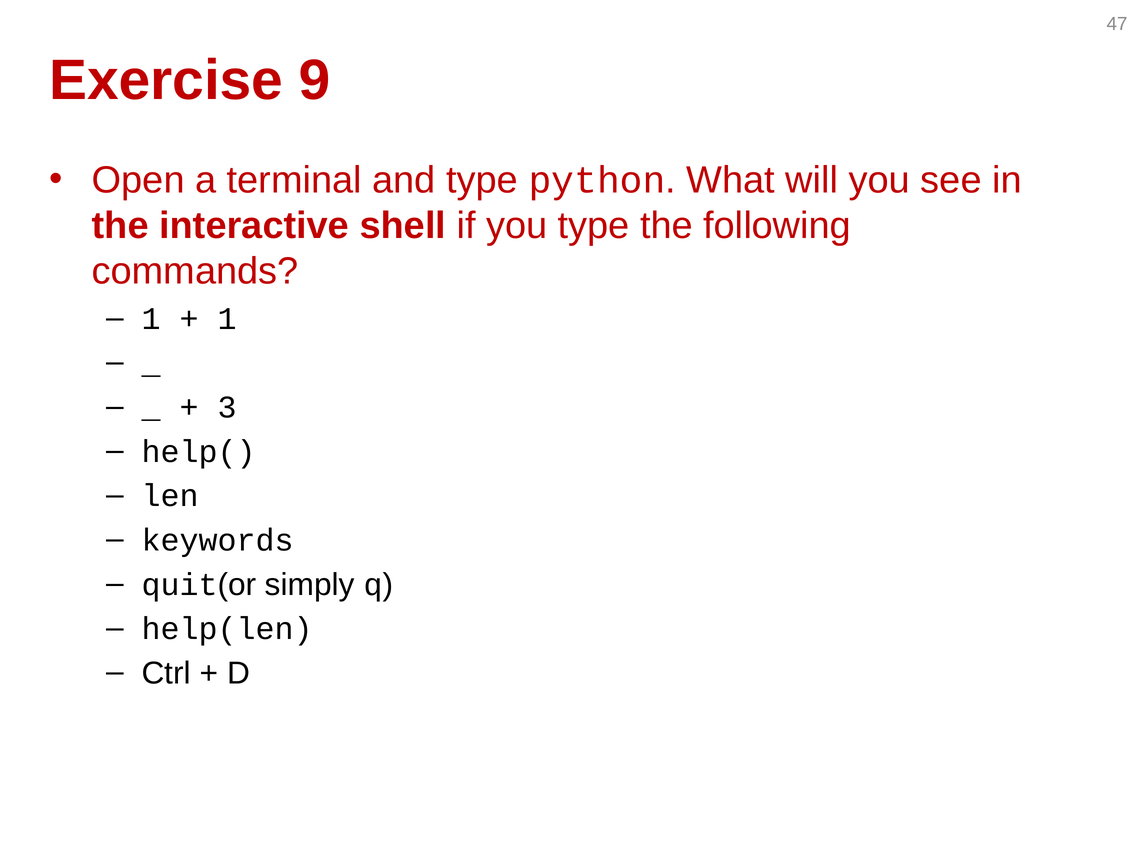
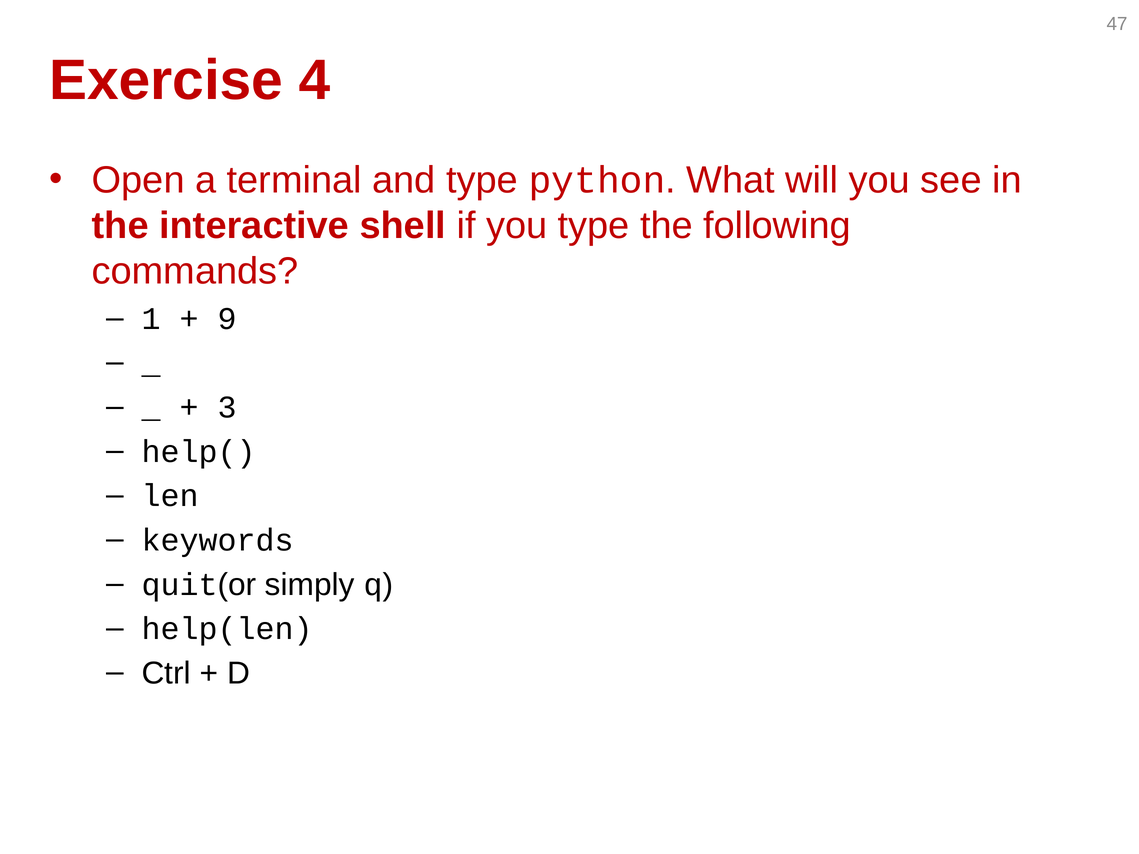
9: 9 -> 4
1 at (227, 319): 1 -> 9
